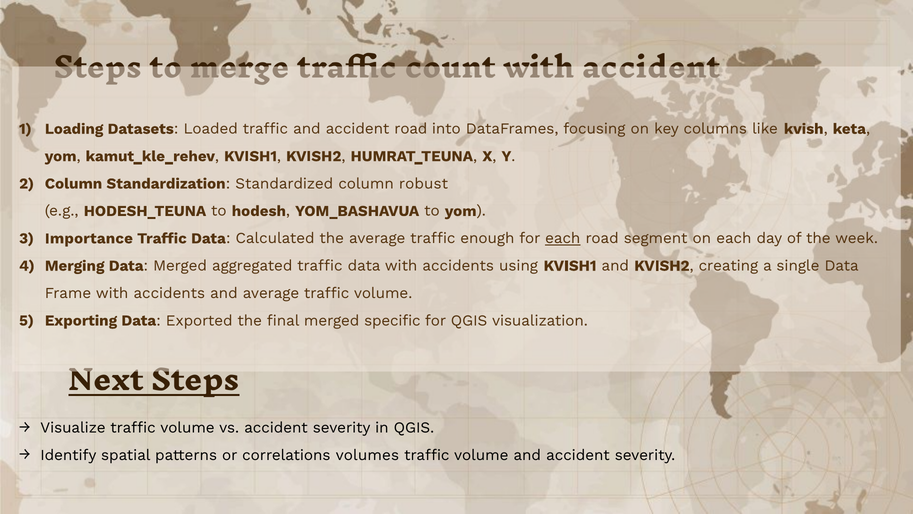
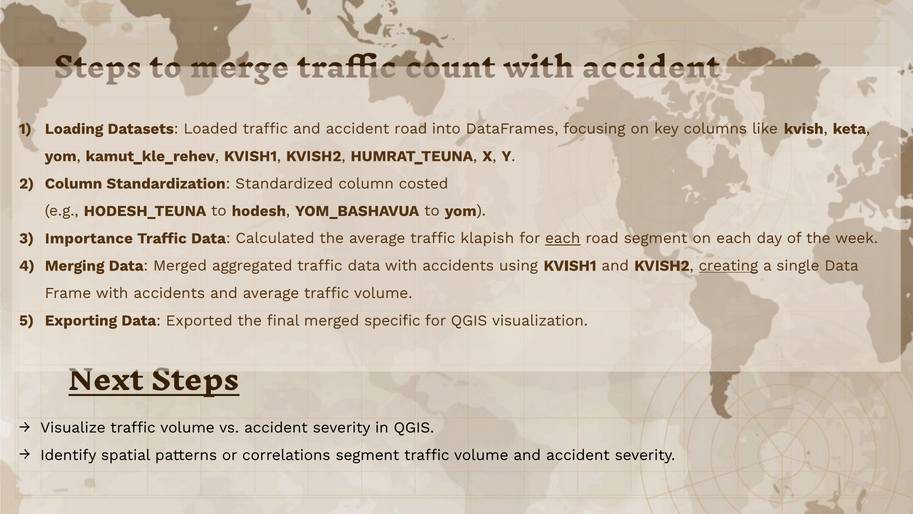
robust: robust -> costed
enough: enough -> klapish
creating underline: none -> present
correlations volumes: volumes -> segment
